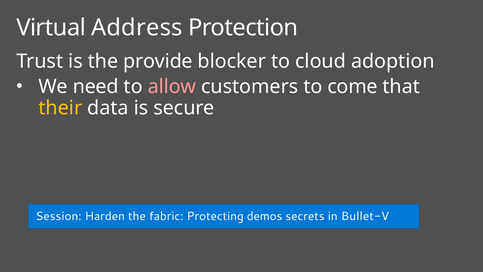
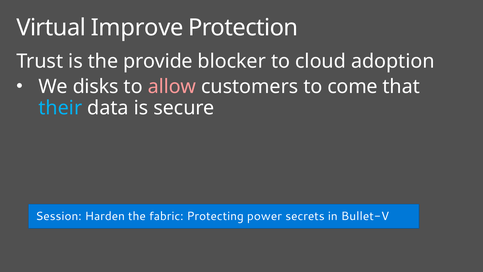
Address: Address -> Improve
need: need -> disks
their colour: yellow -> light blue
demos: demos -> power
